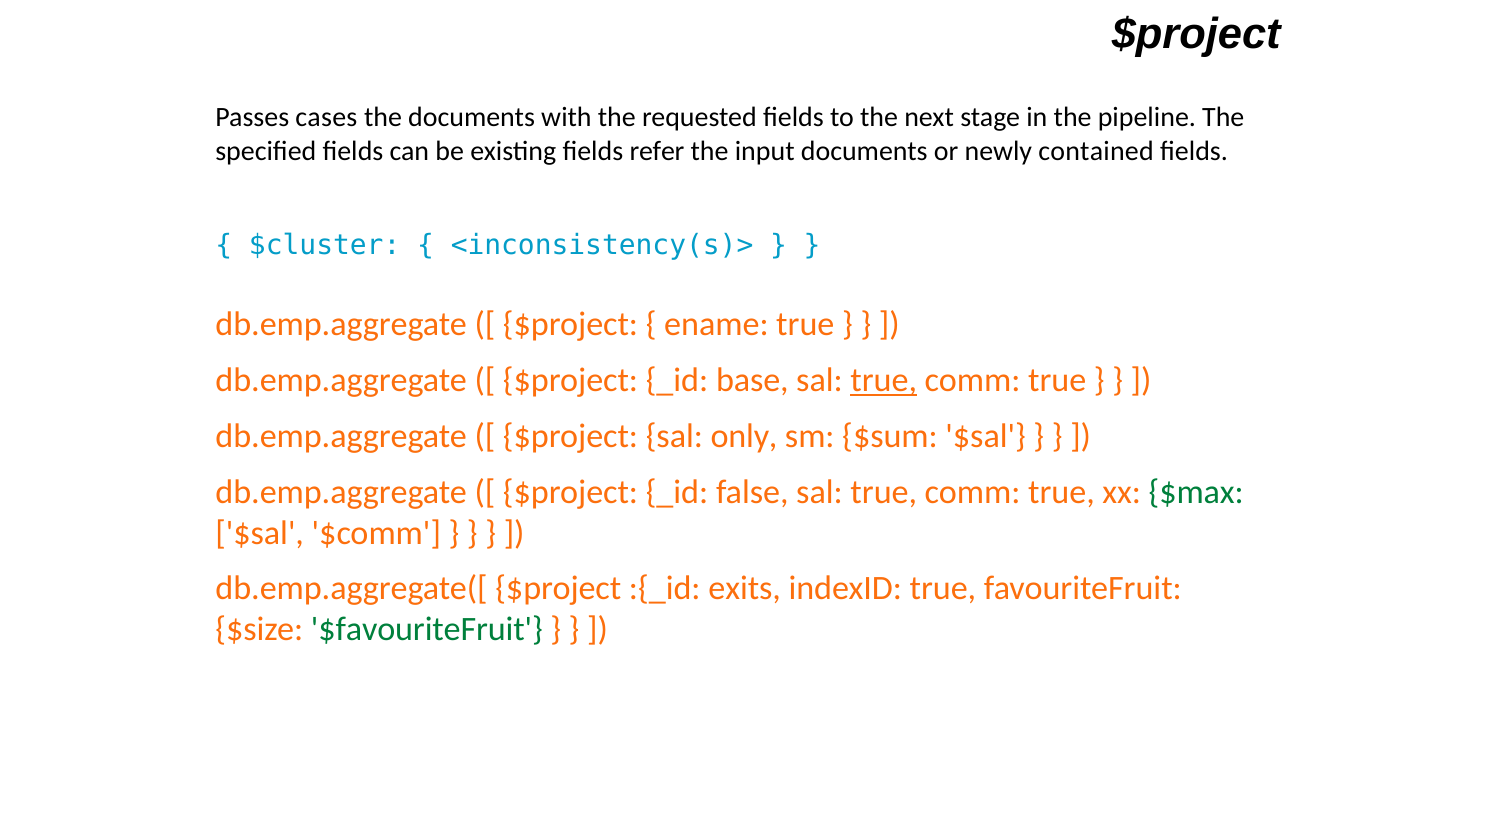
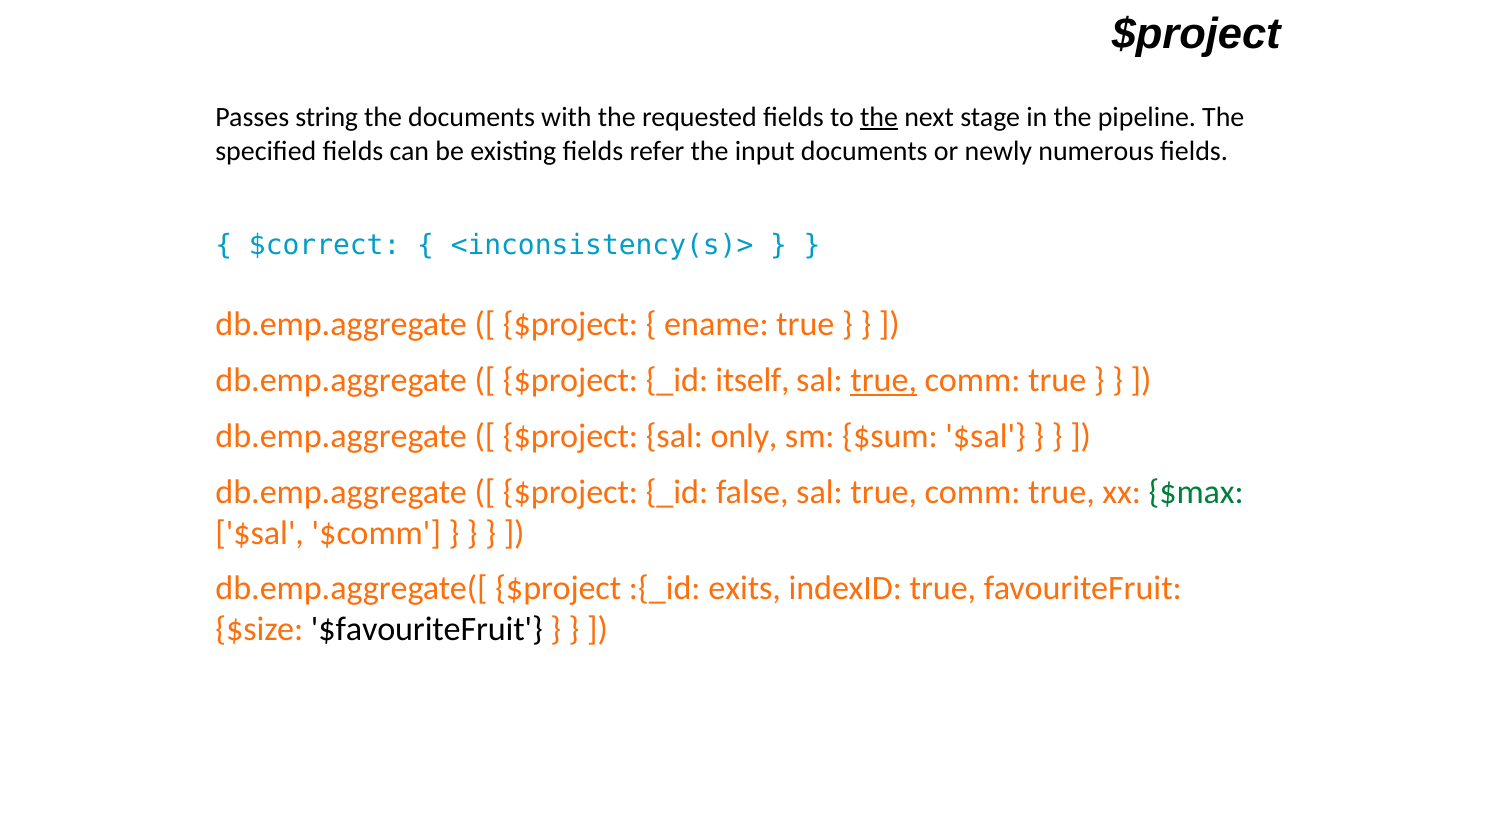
cases: cases -> string
the at (879, 117) underline: none -> present
contained: contained -> numerous
$cluster: $cluster -> $correct
base: base -> itself
$favouriteFruit colour: green -> black
